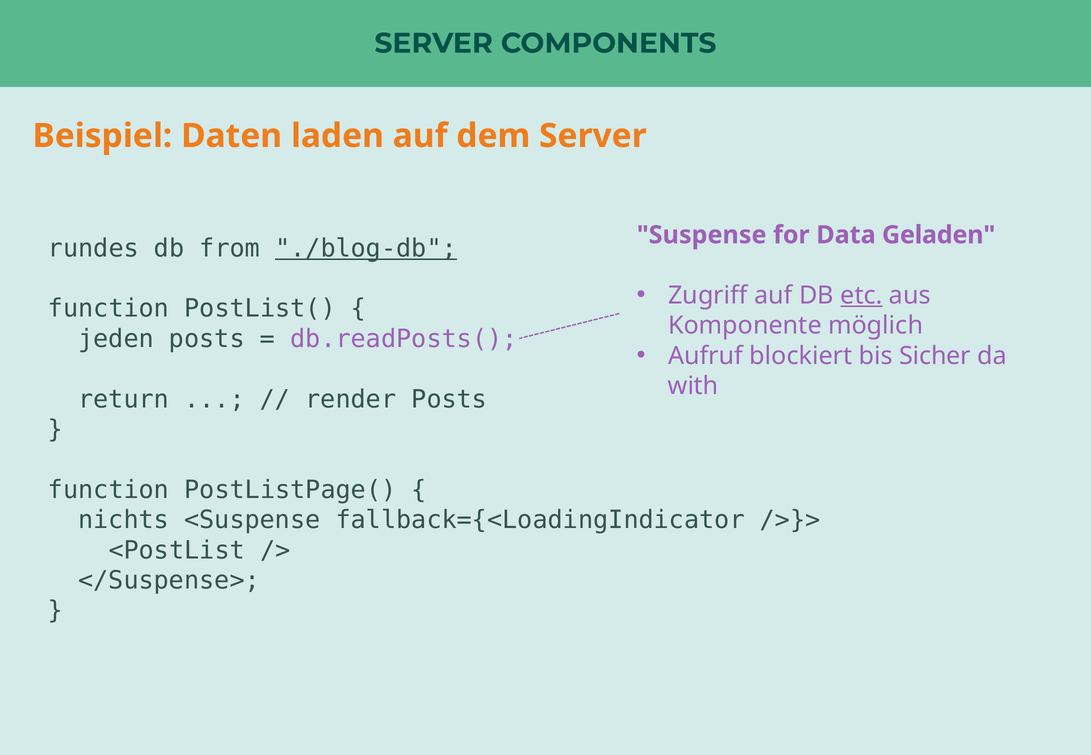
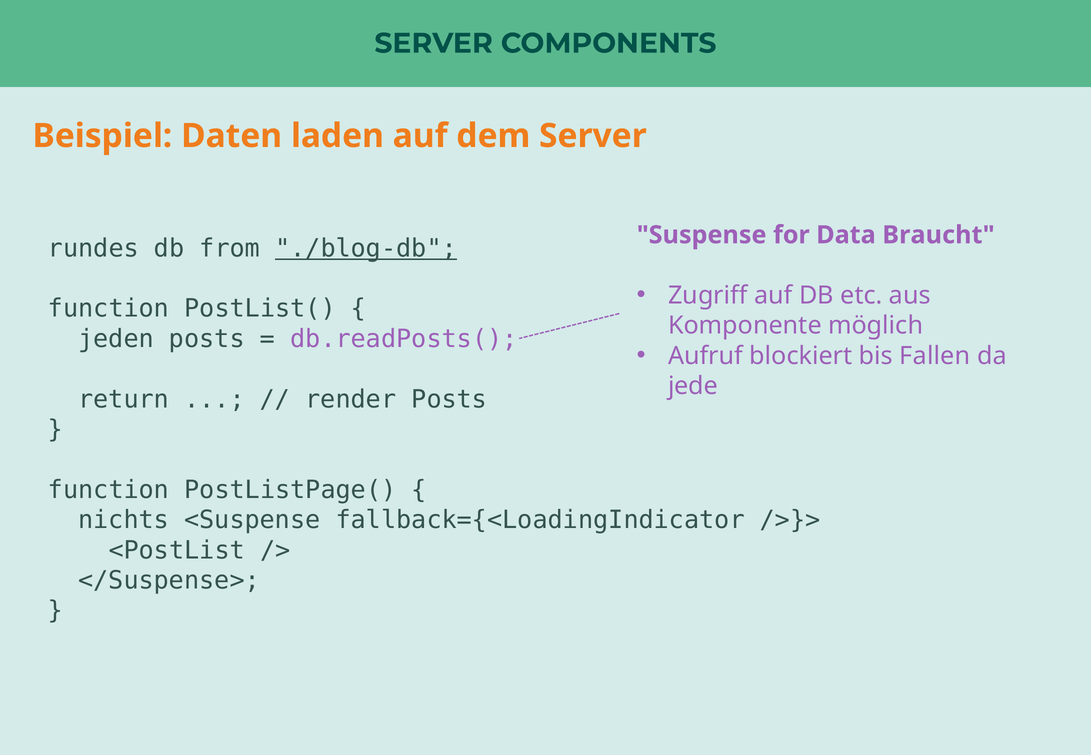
Geladen: Geladen -> Braucht
etc underline: present -> none
Sicher: Sicher -> Fallen
with: with -> jede
